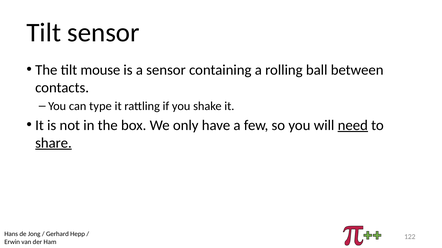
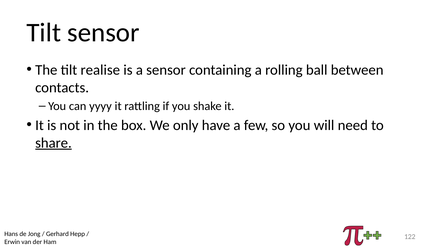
mouse: mouse -> realise
type: type -> yyyy
need underline: present -> none
